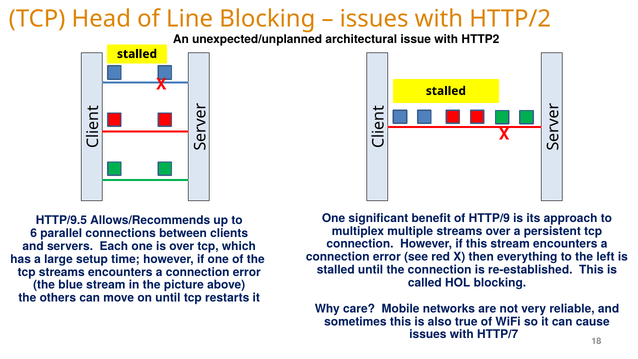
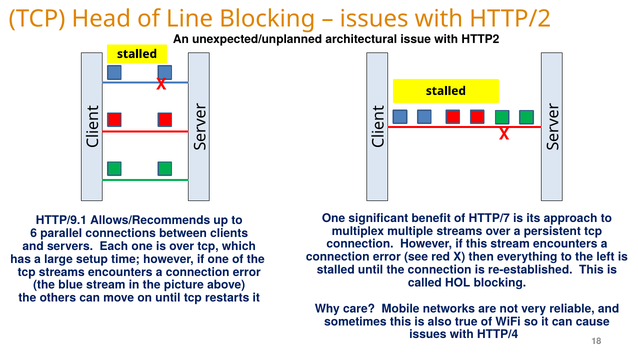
HTTP/9: HTTP/9 -> HTTP/7
HTTP/9.5: HTTP/9.5 -> HTTP/9.1
HTTP/7: HTTP/7 -> HTTP/4
